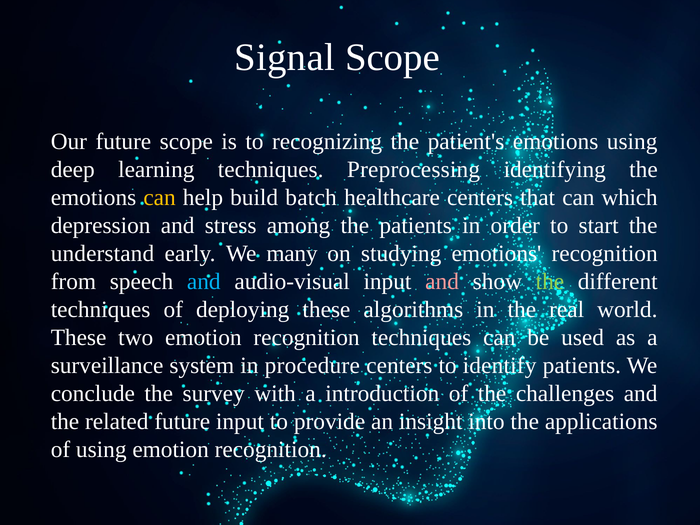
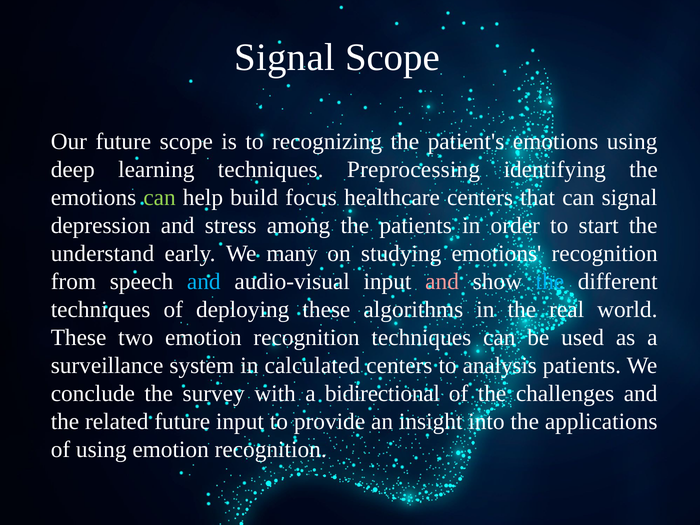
can at (160, 198) colour: yellow -> light green
batch: batch -> focus
can which: which -> signal
the at (550, 282) colour: light green -> light blue
procedure: procedure -> calculated
identify: identify -> analysis
introduction: introduction -> bidirectional
